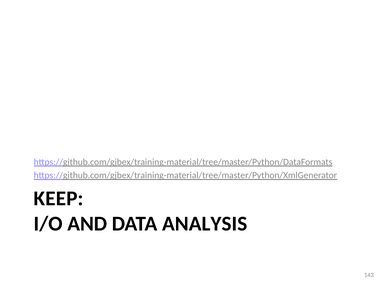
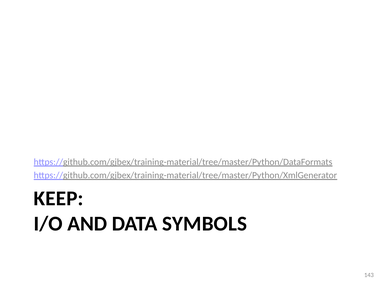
ANALYSIS: ANALYSIS -> SYMBOLS
